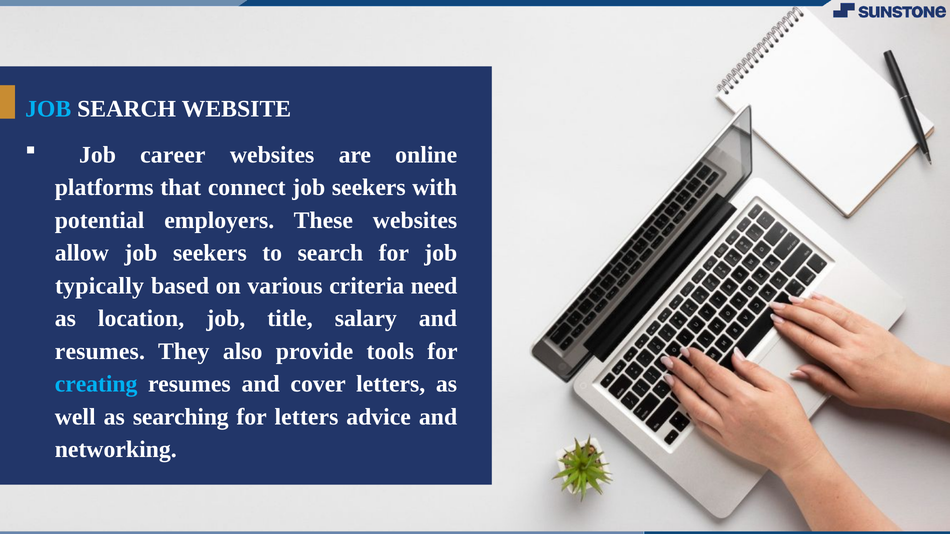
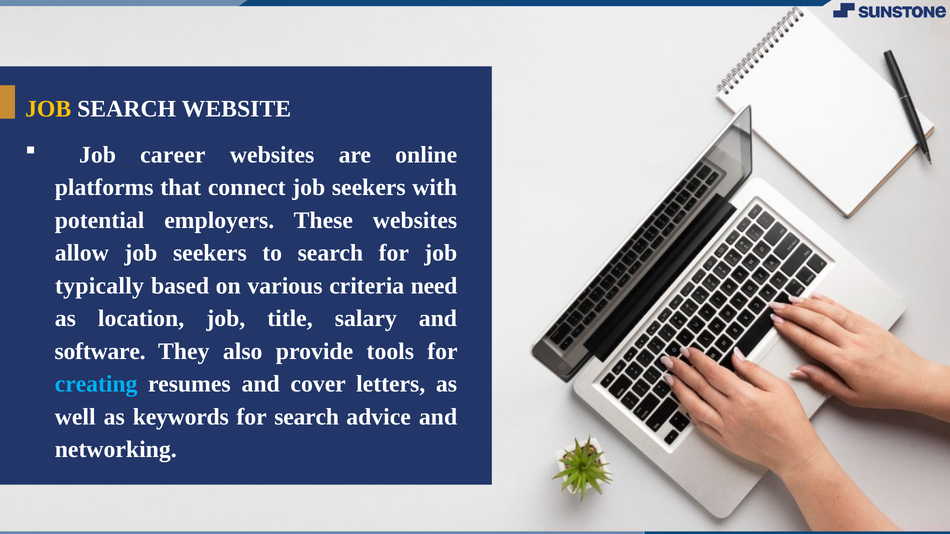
JOB at (48, 109) colour: light blue -> yellow
resumes at (100, 352): resumes -> software
searching: searching -> keywords
for letters: letters -> search
